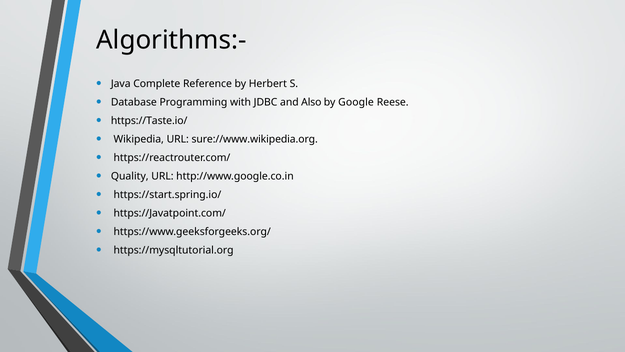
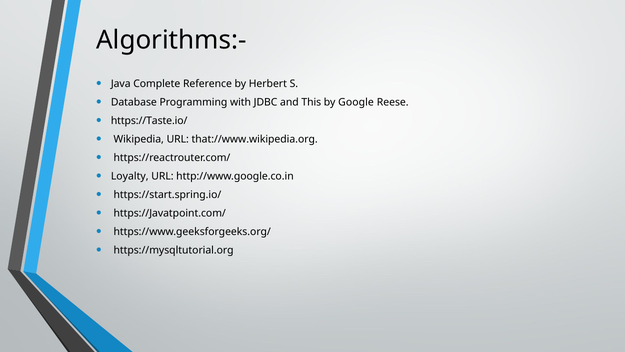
Also: Also -> This
sure://www.wikipedia.org: sure://www.wikipedia.org -> that://www.wikipedia.org
Quality: Quality -> Loyalty
